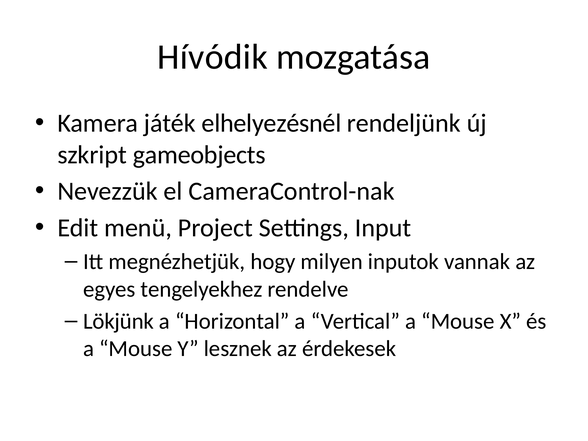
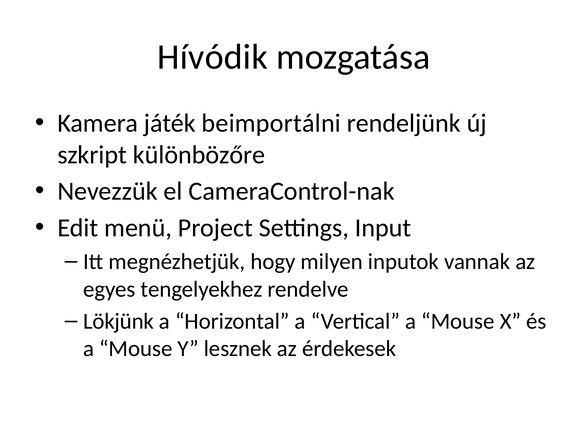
elhelyezésnél: elhelyezésnél -> beimportálni
gameobjects: gameobjects -> különbözőre
